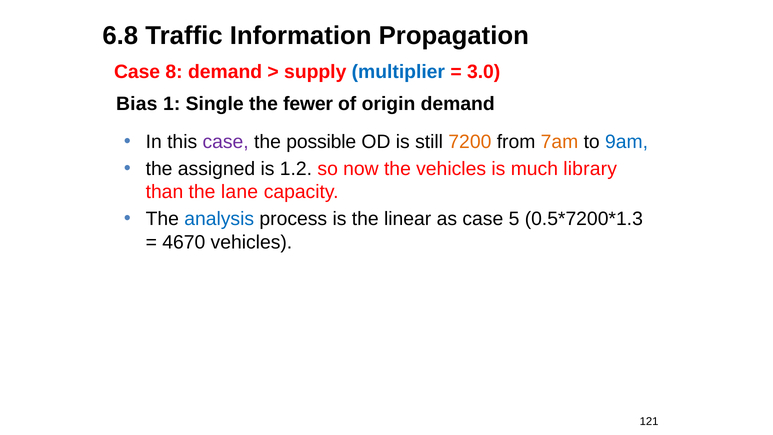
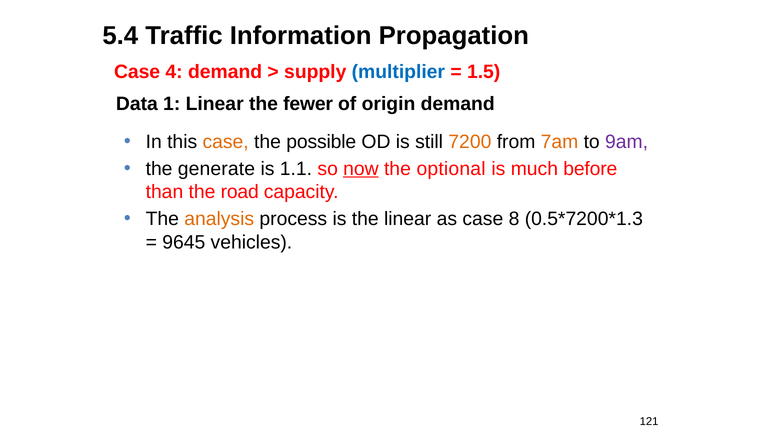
6.8: 6.8 -> 5.4
8: 8 -> 4
3.0: 3.0 -> 1.5
Bias: Bias -> Data
1 Single: Single -> Linear
case at (226, 142) colour: purple -> orange
9am colour: blue -> purple
assigned: assigned -> generate
1.2: 1.2 -> 1.1
now underline: none -> present
the vehicles: vehicles -> optional
library: library -> before
lane: lane -> road
analysis colour: blue -> orange
5: 5 -> 8
4670: 4670 -> 9645
